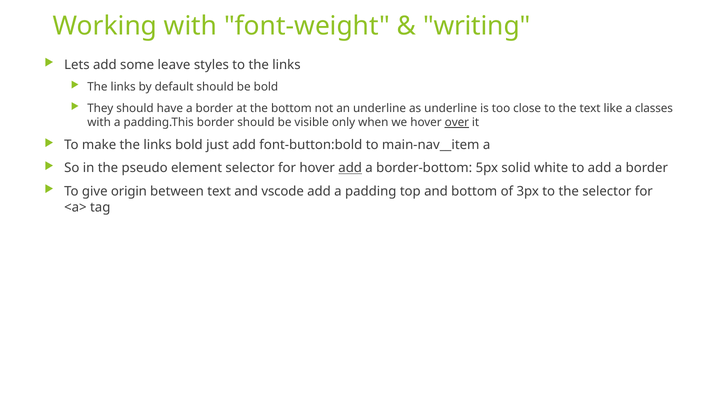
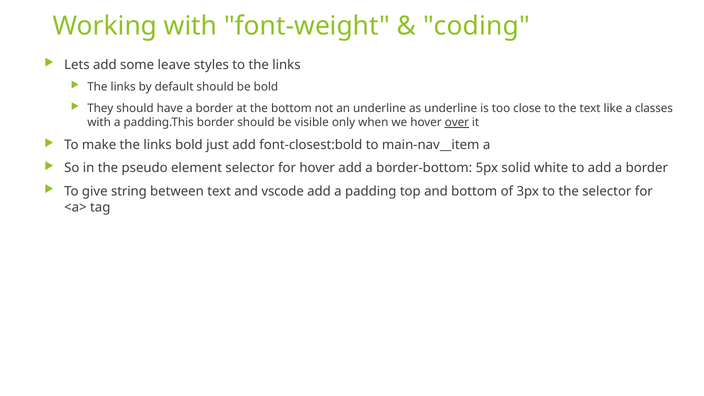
writing: writing -> coding
font-button:bold: font-button:bold -> font-closest:bold
add at (350, 168) underline: present -> none
origin: origin -> string
